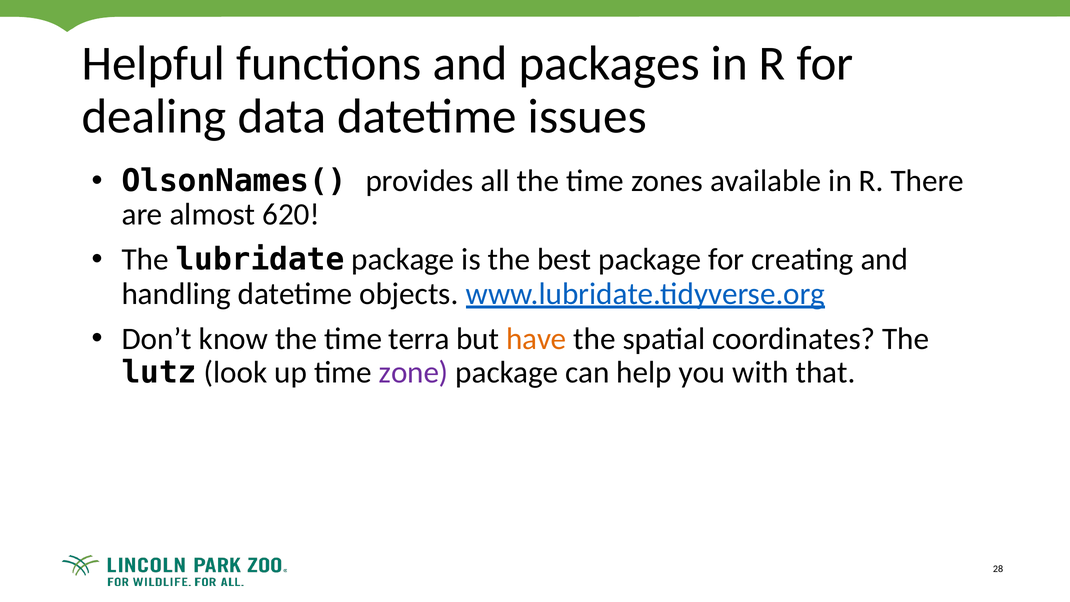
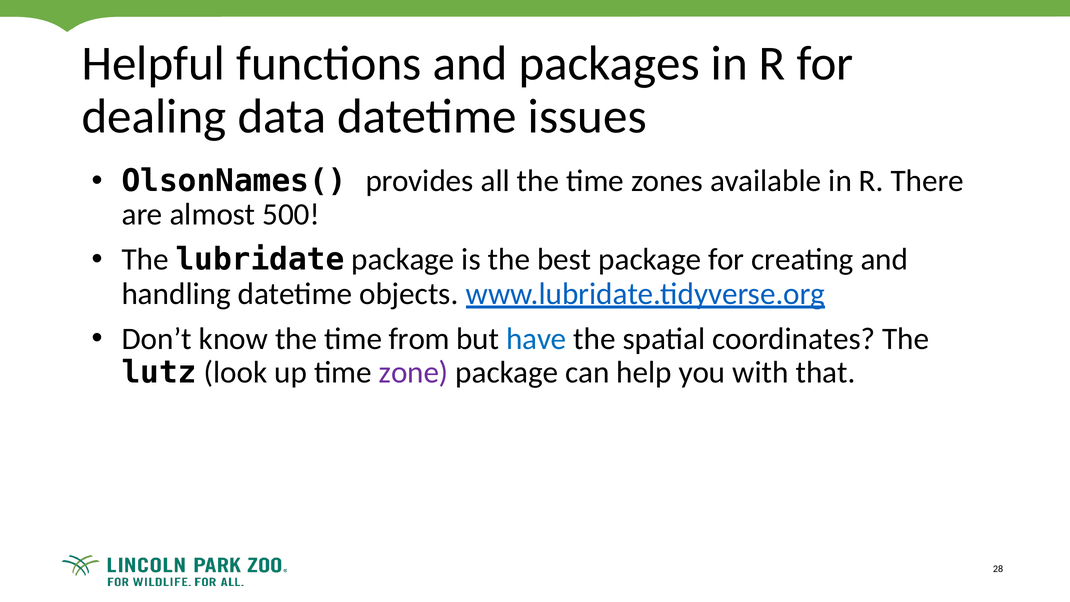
620: 620 -> 500
terra: terra -> from
have colour: orange -> blue
